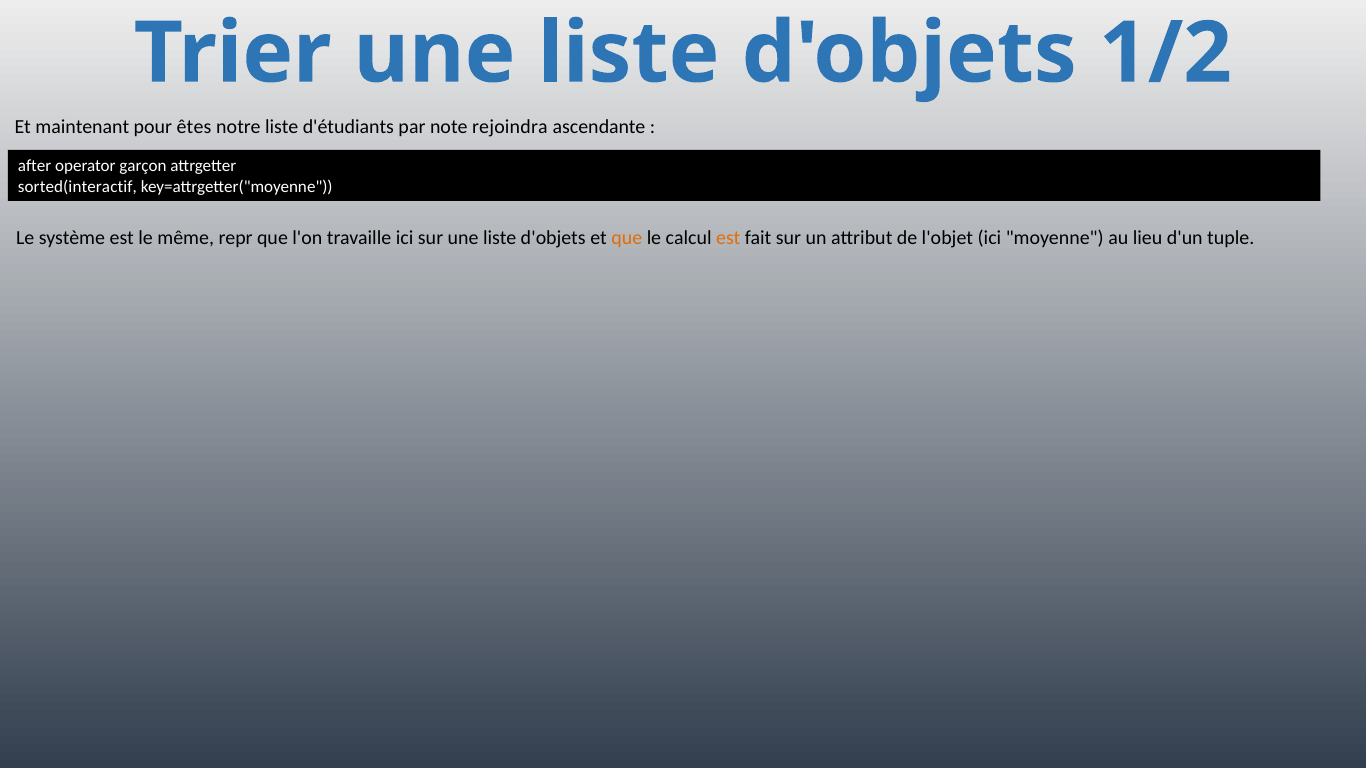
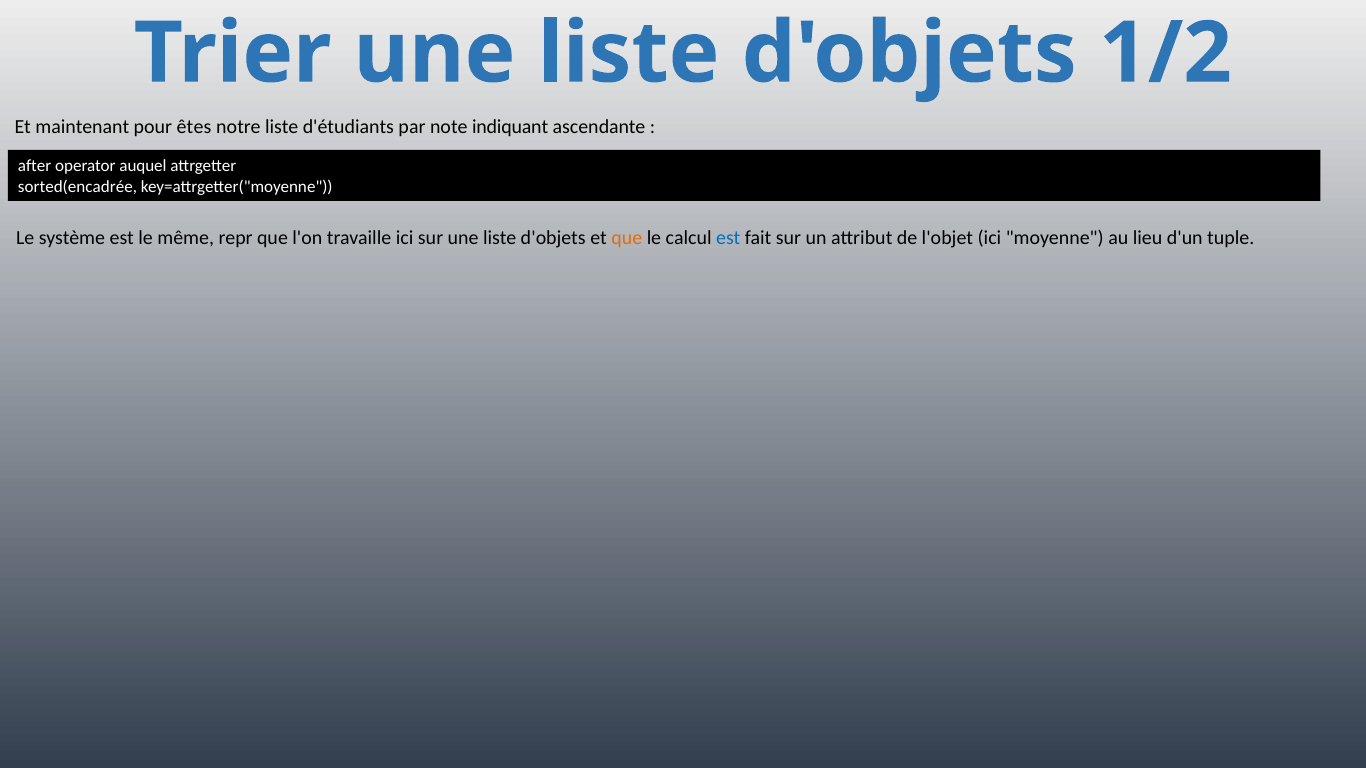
rejoindra: rejoindra -> indiquant
garçon: garçon -> auquel
sorted(interactif: sorted(interactif -> sorted(encadrée
est at (728, 238) colour: orange -> blue
